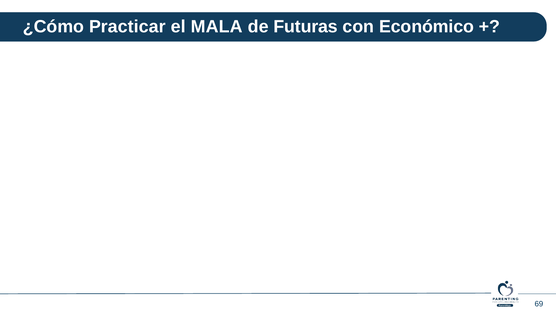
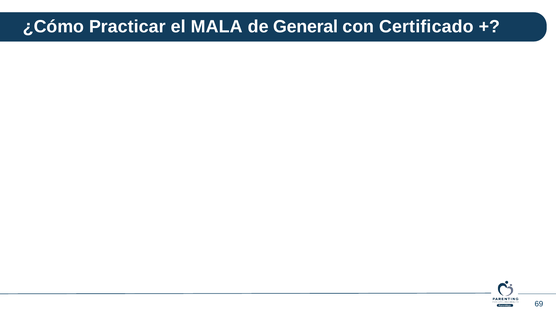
Futuras: Futuras -> General
Económico: Económico -> Certificado
